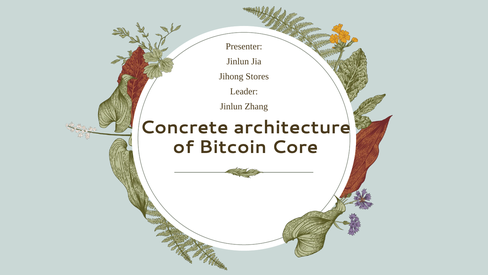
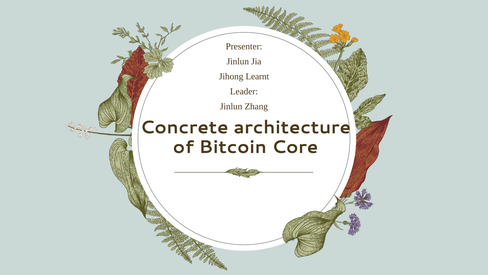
Stores: Stores -> Learnt
